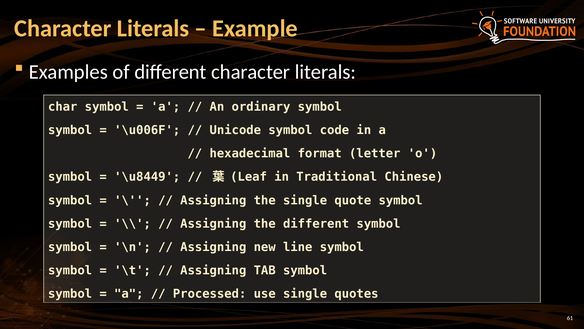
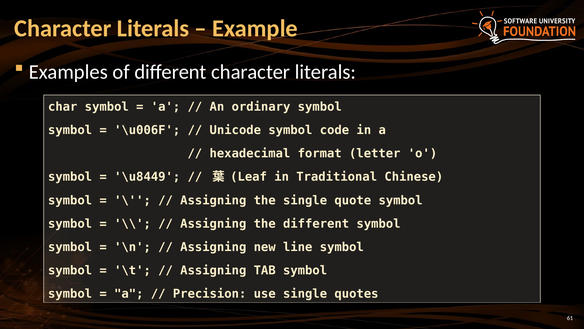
Processed: Processed -> Precision
